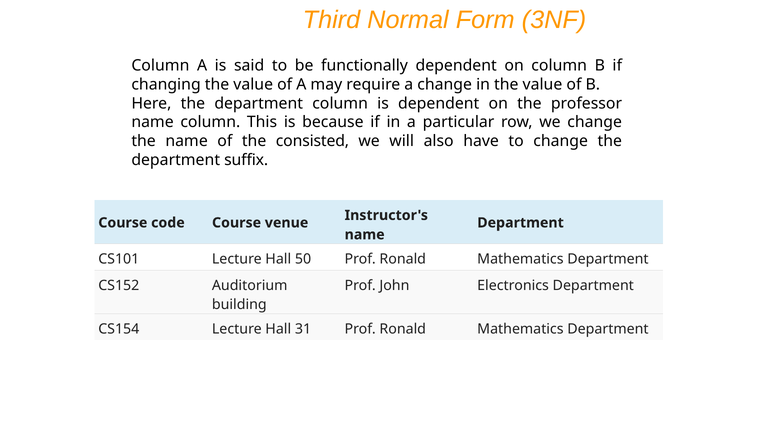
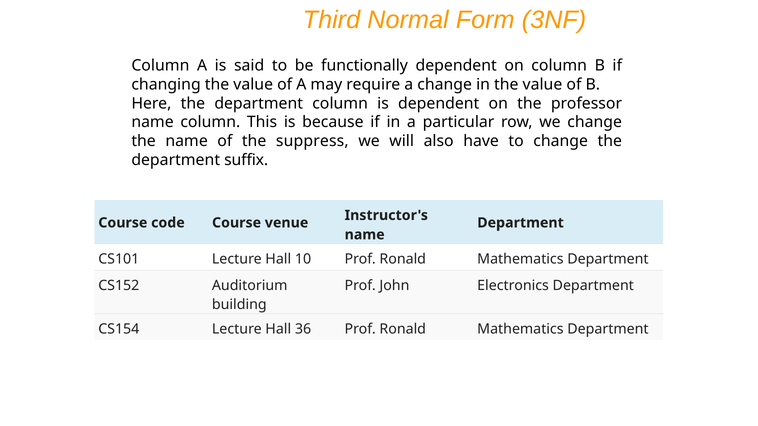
consisted: consisted -> suppress
50: 50 -> 10
31: 31 -> 36
